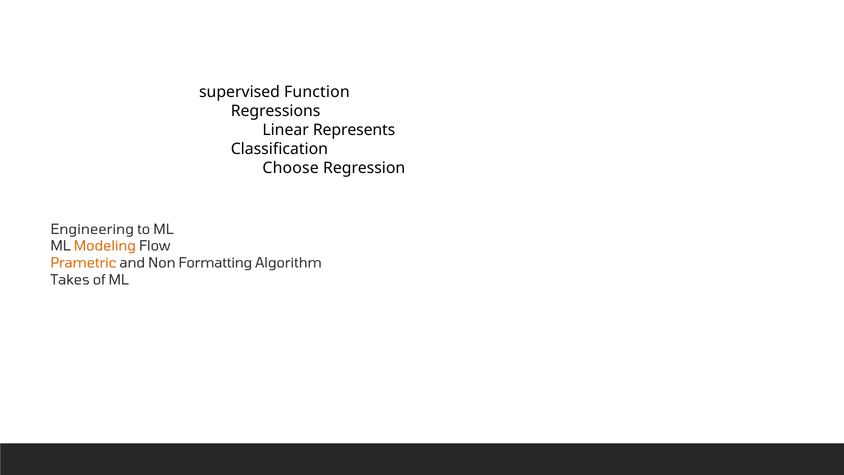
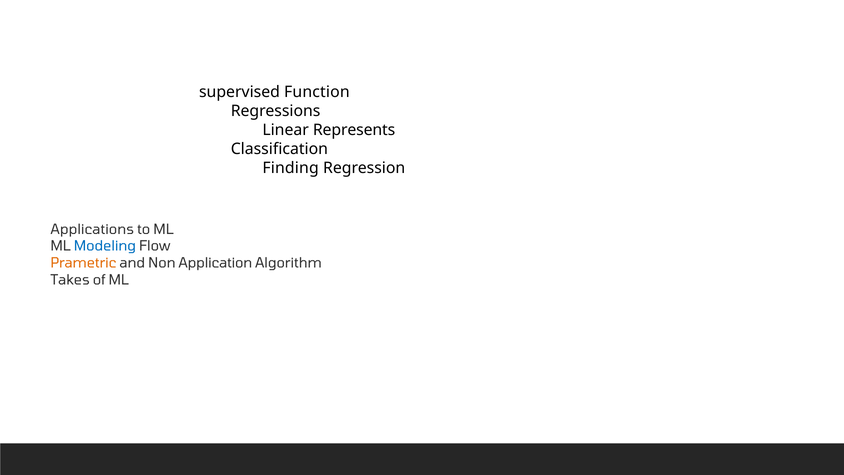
Choose: Choose -> Finding
Engineering: Engineering -> Applications
Modeling colour: orange -> blue
Formatting: Formatting -> Application
